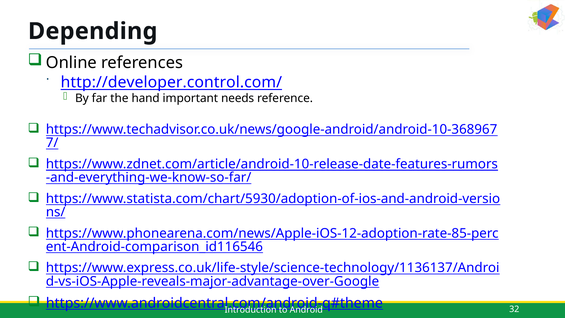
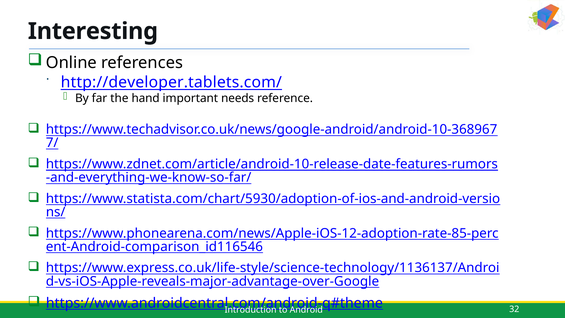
Depending: Depending -> Interesting
http://developer.control.com/: http://developer.control.com/ -> http://developer.tablets.com/
